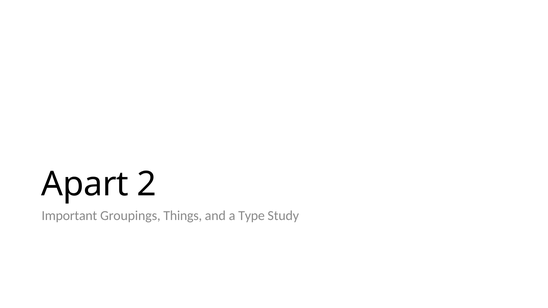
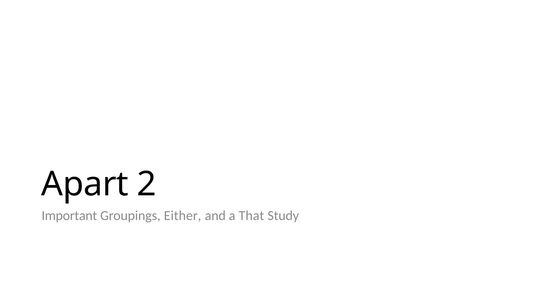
Things: Things -> Either
Type: Type -> That
